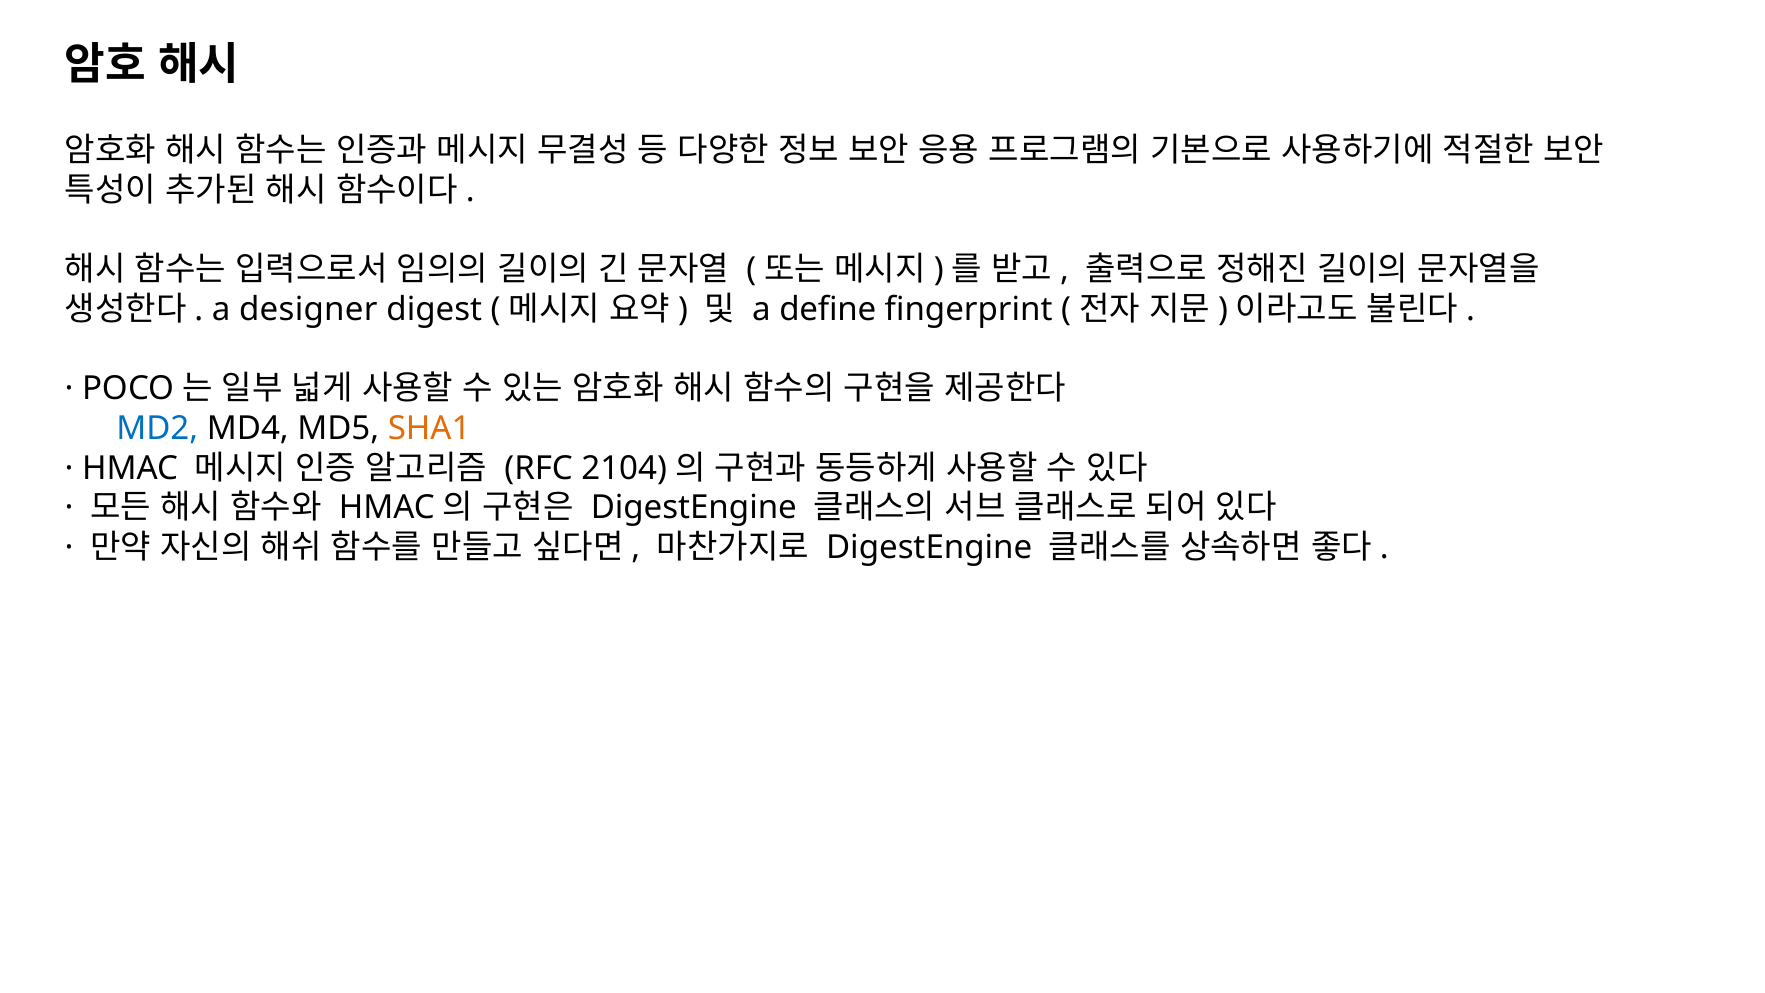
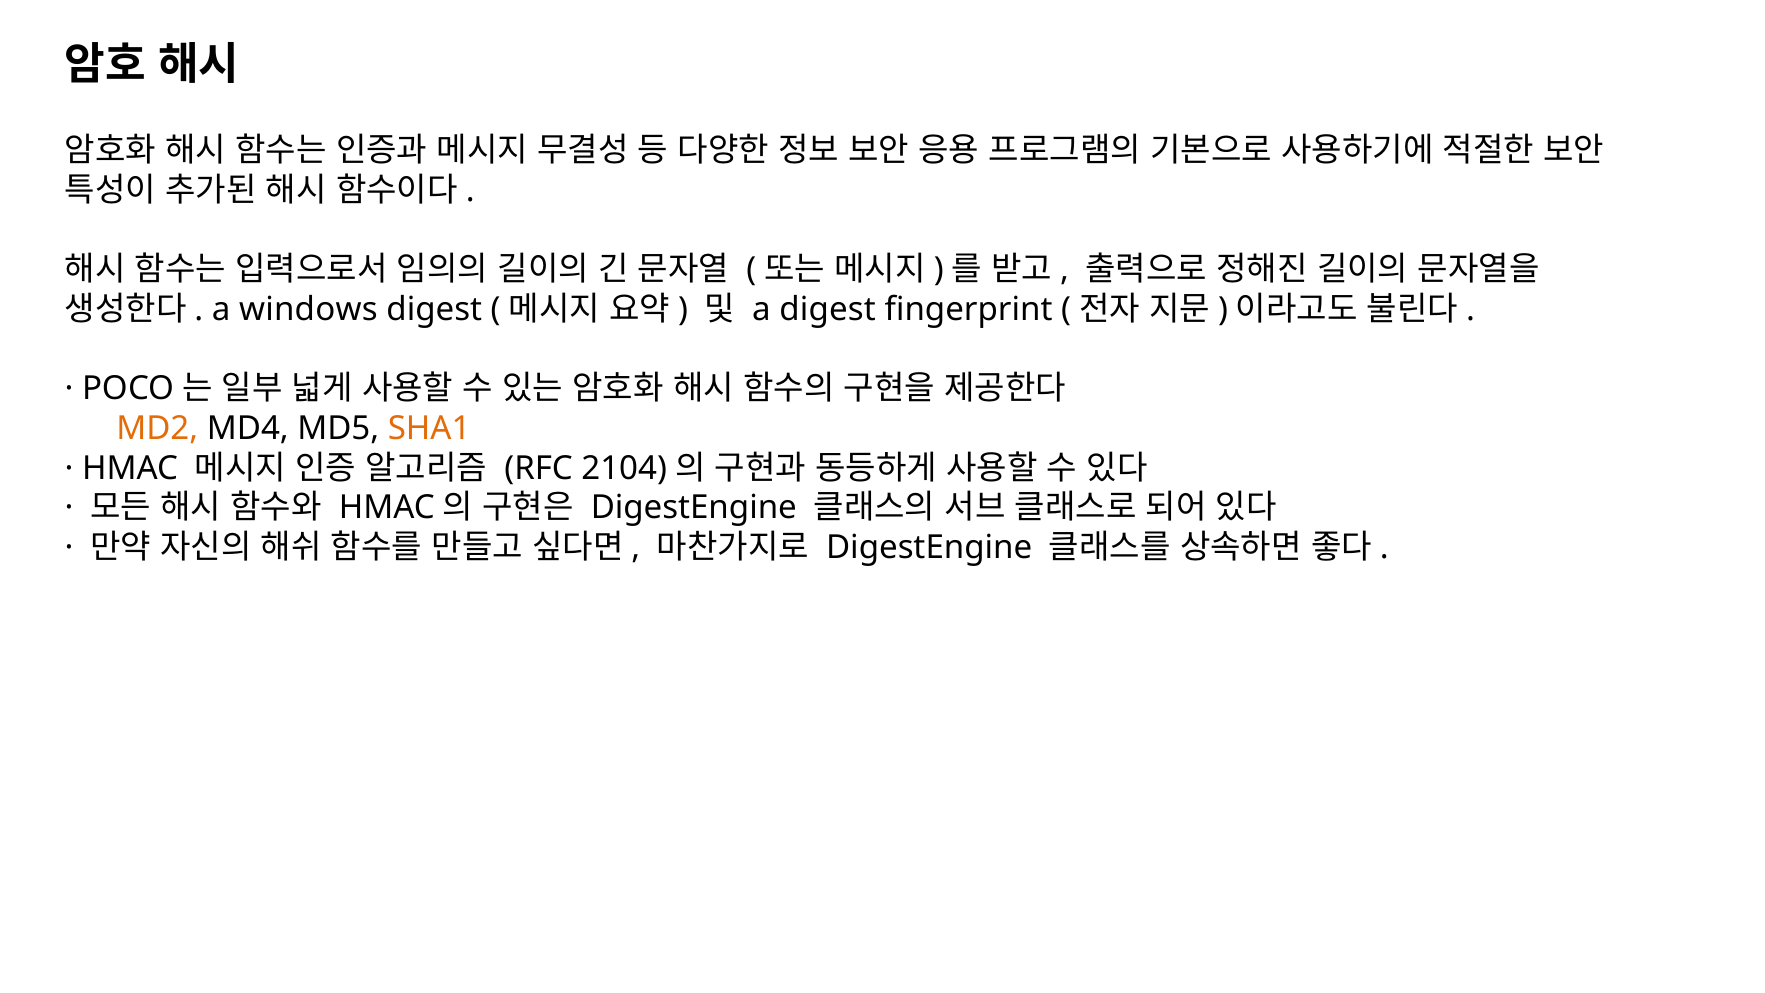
designer: designer -> windows
a define: define -> digest
MD2 colour: blue -> orange
